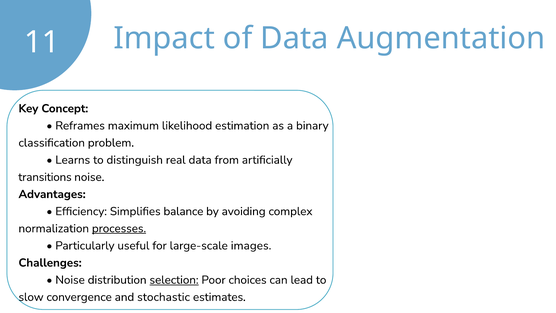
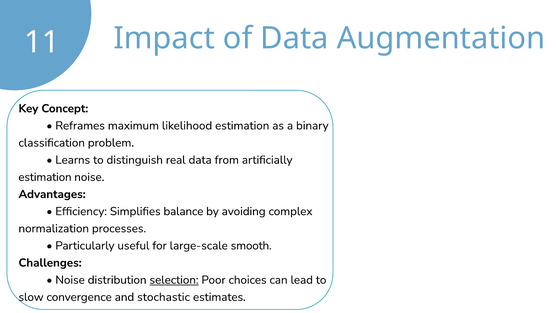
transitions at (45, 177): transitions -> estimation
processes underline: present -> none
images: images -> smooth
